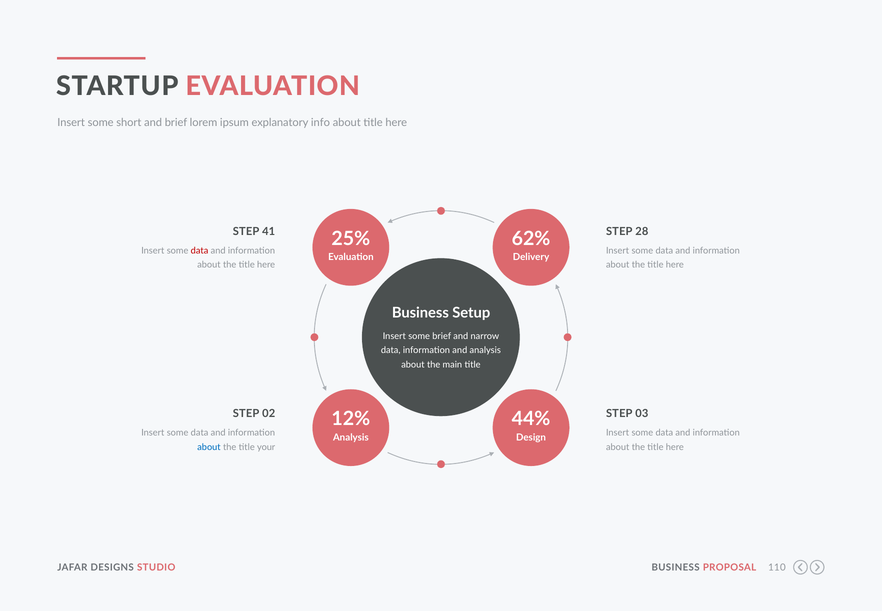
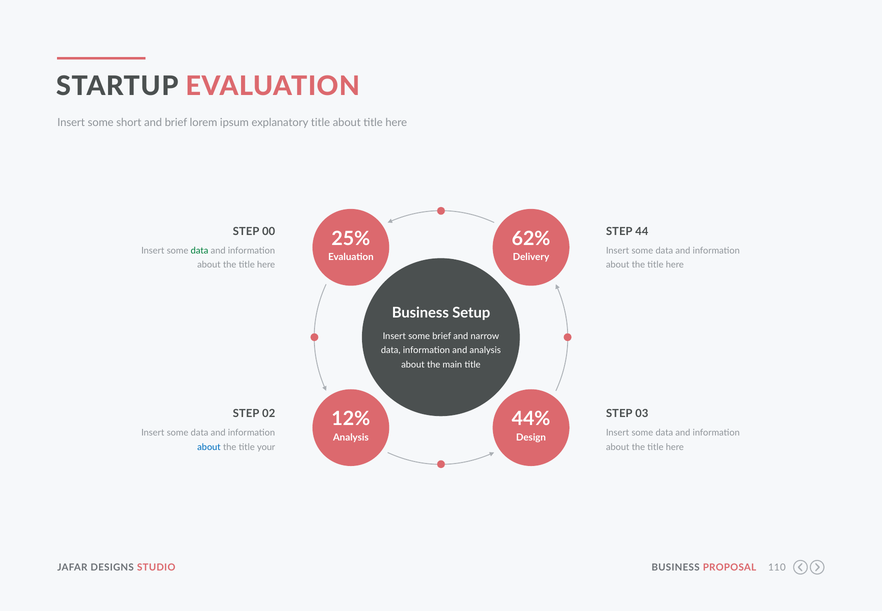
explanatory info: info -> title
41: 41 -> 00
28: 28 -> 44
data at (200, 251) colour: red -> green
